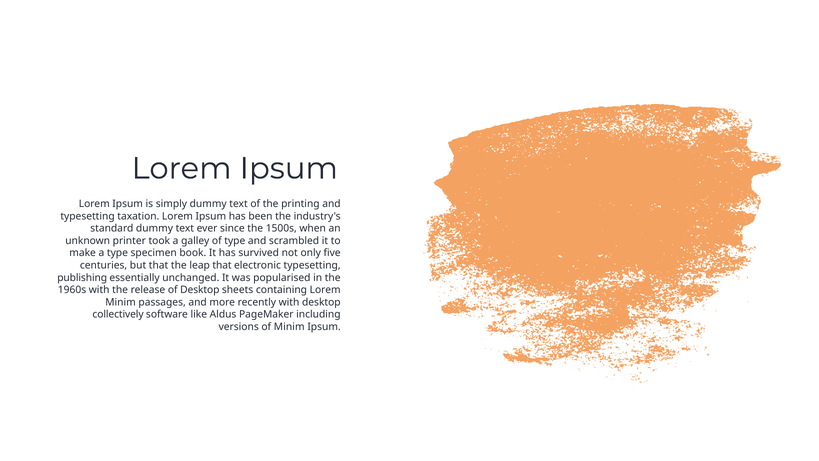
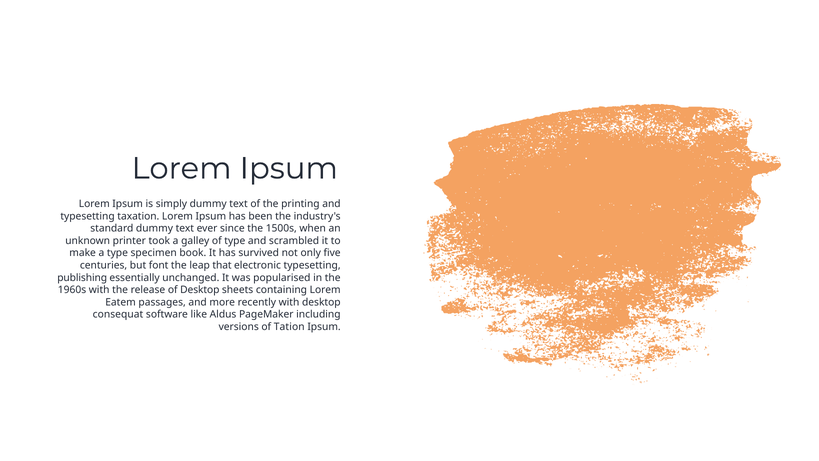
but that: that -> font
Minim at (121, 302): Minim -> Eatem
collectively: collectively -> consequat
of Minim: Minim -> Tation
